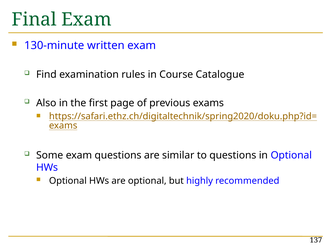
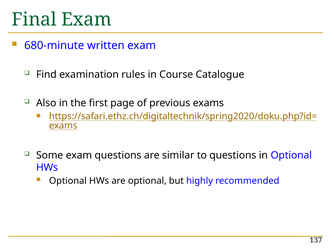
130-minute: 130-minute -> 680-minute
